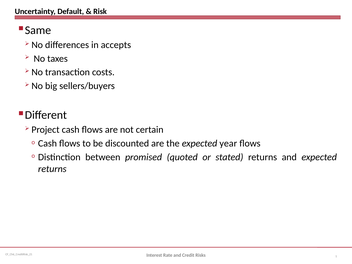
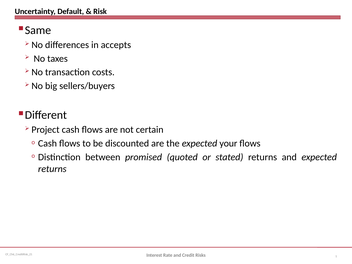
year: year -> your
